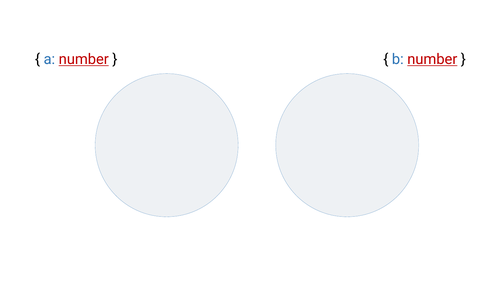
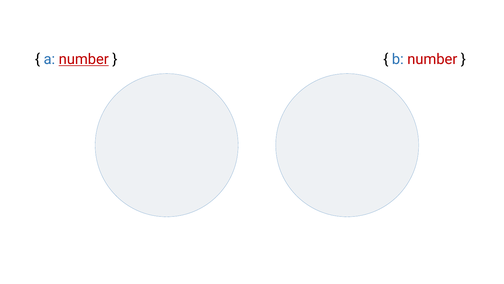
number at (432, 59) underline: present -> none
